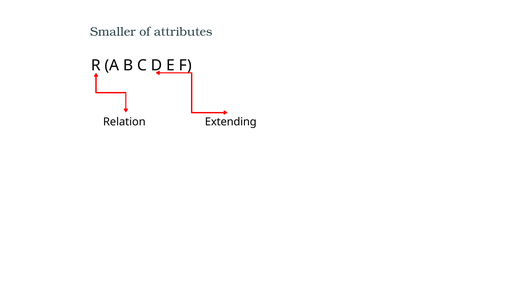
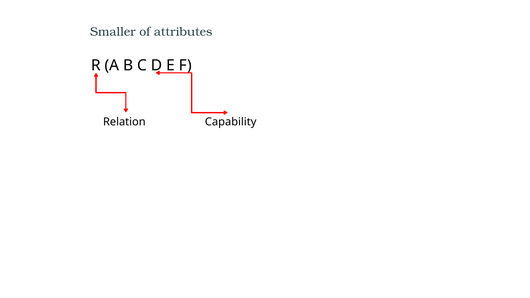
Extending: Extending -> Capability
